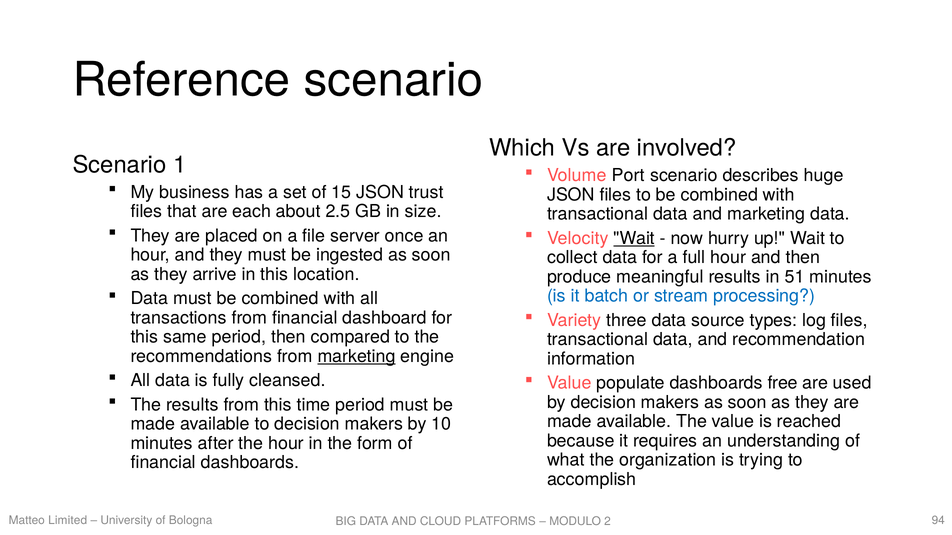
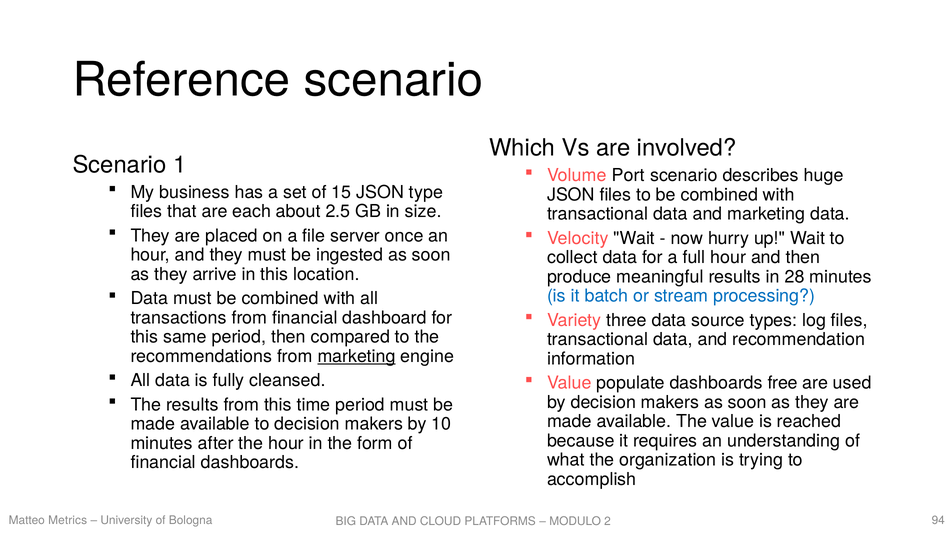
trust: trust -> type
Wait at (634, 238) underline: present -> none
51: 51 -> 28
Limited: Limited -> Metrics
